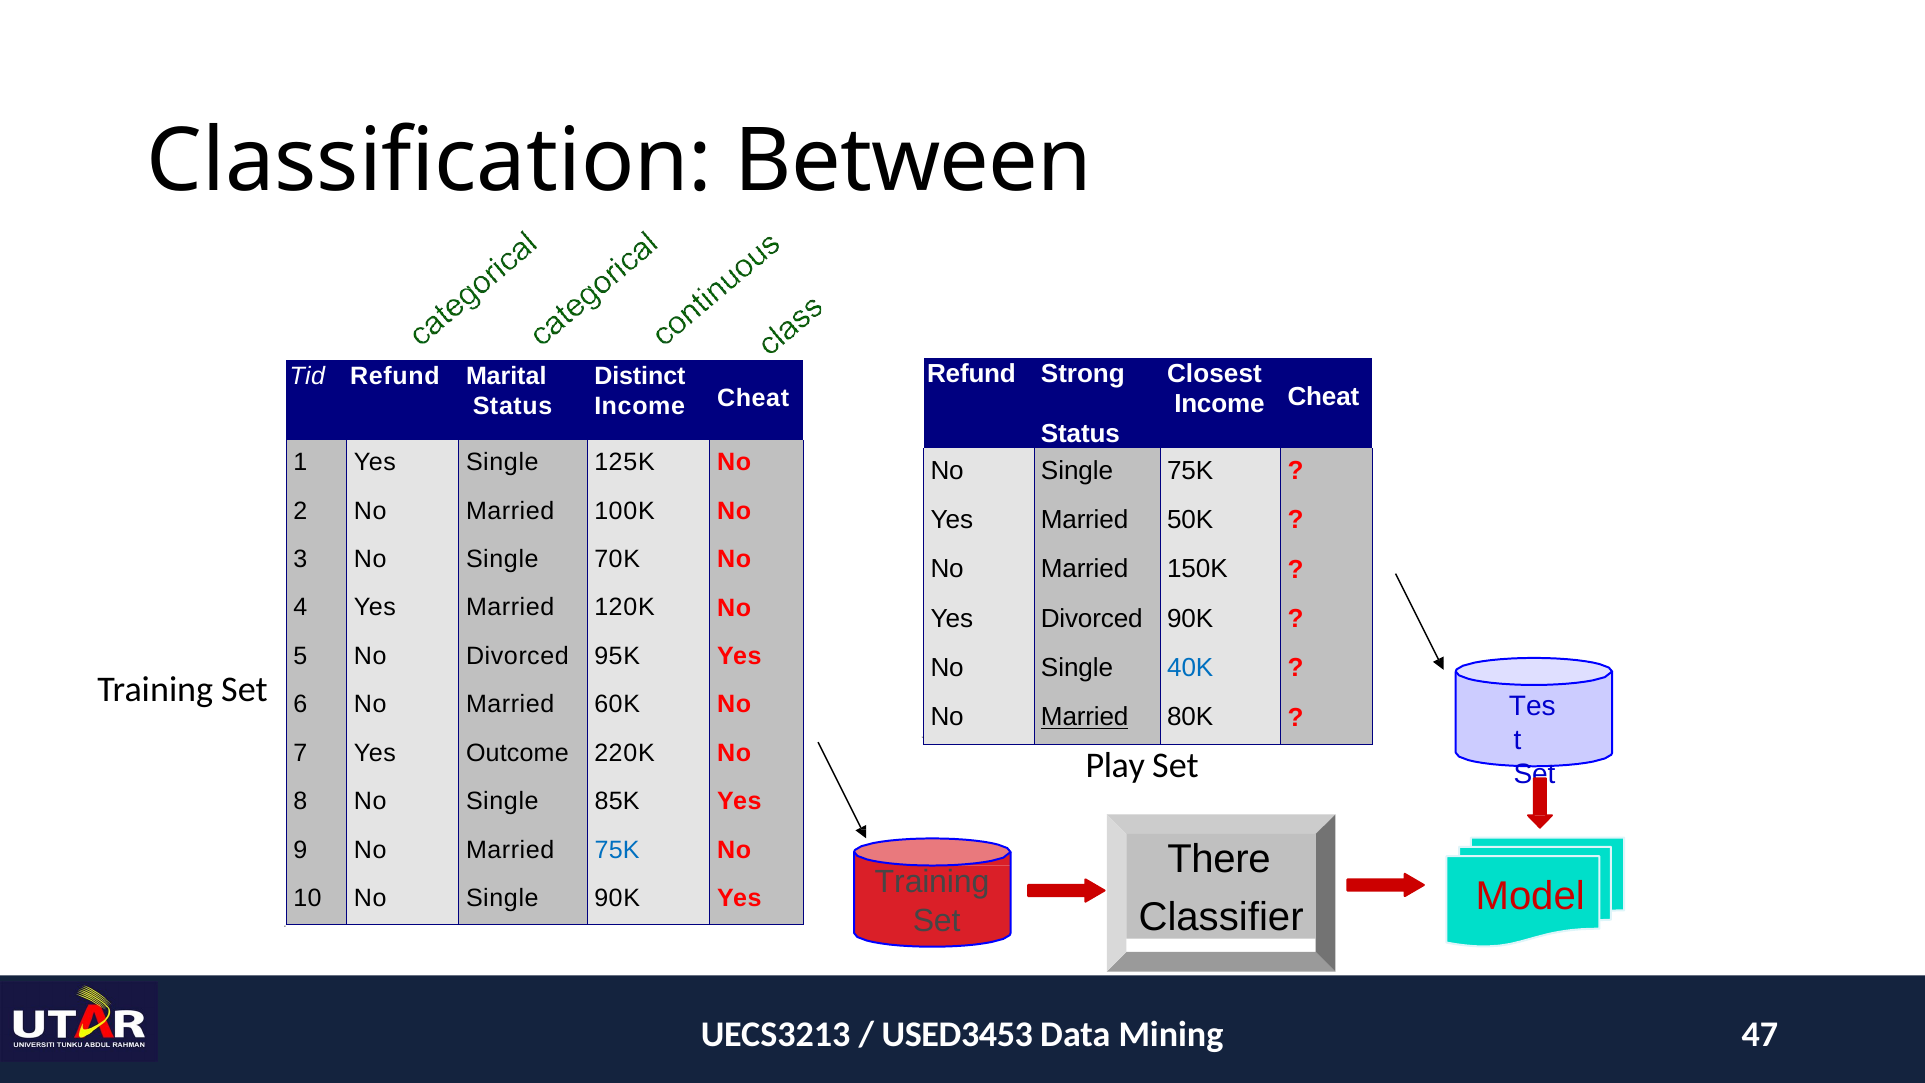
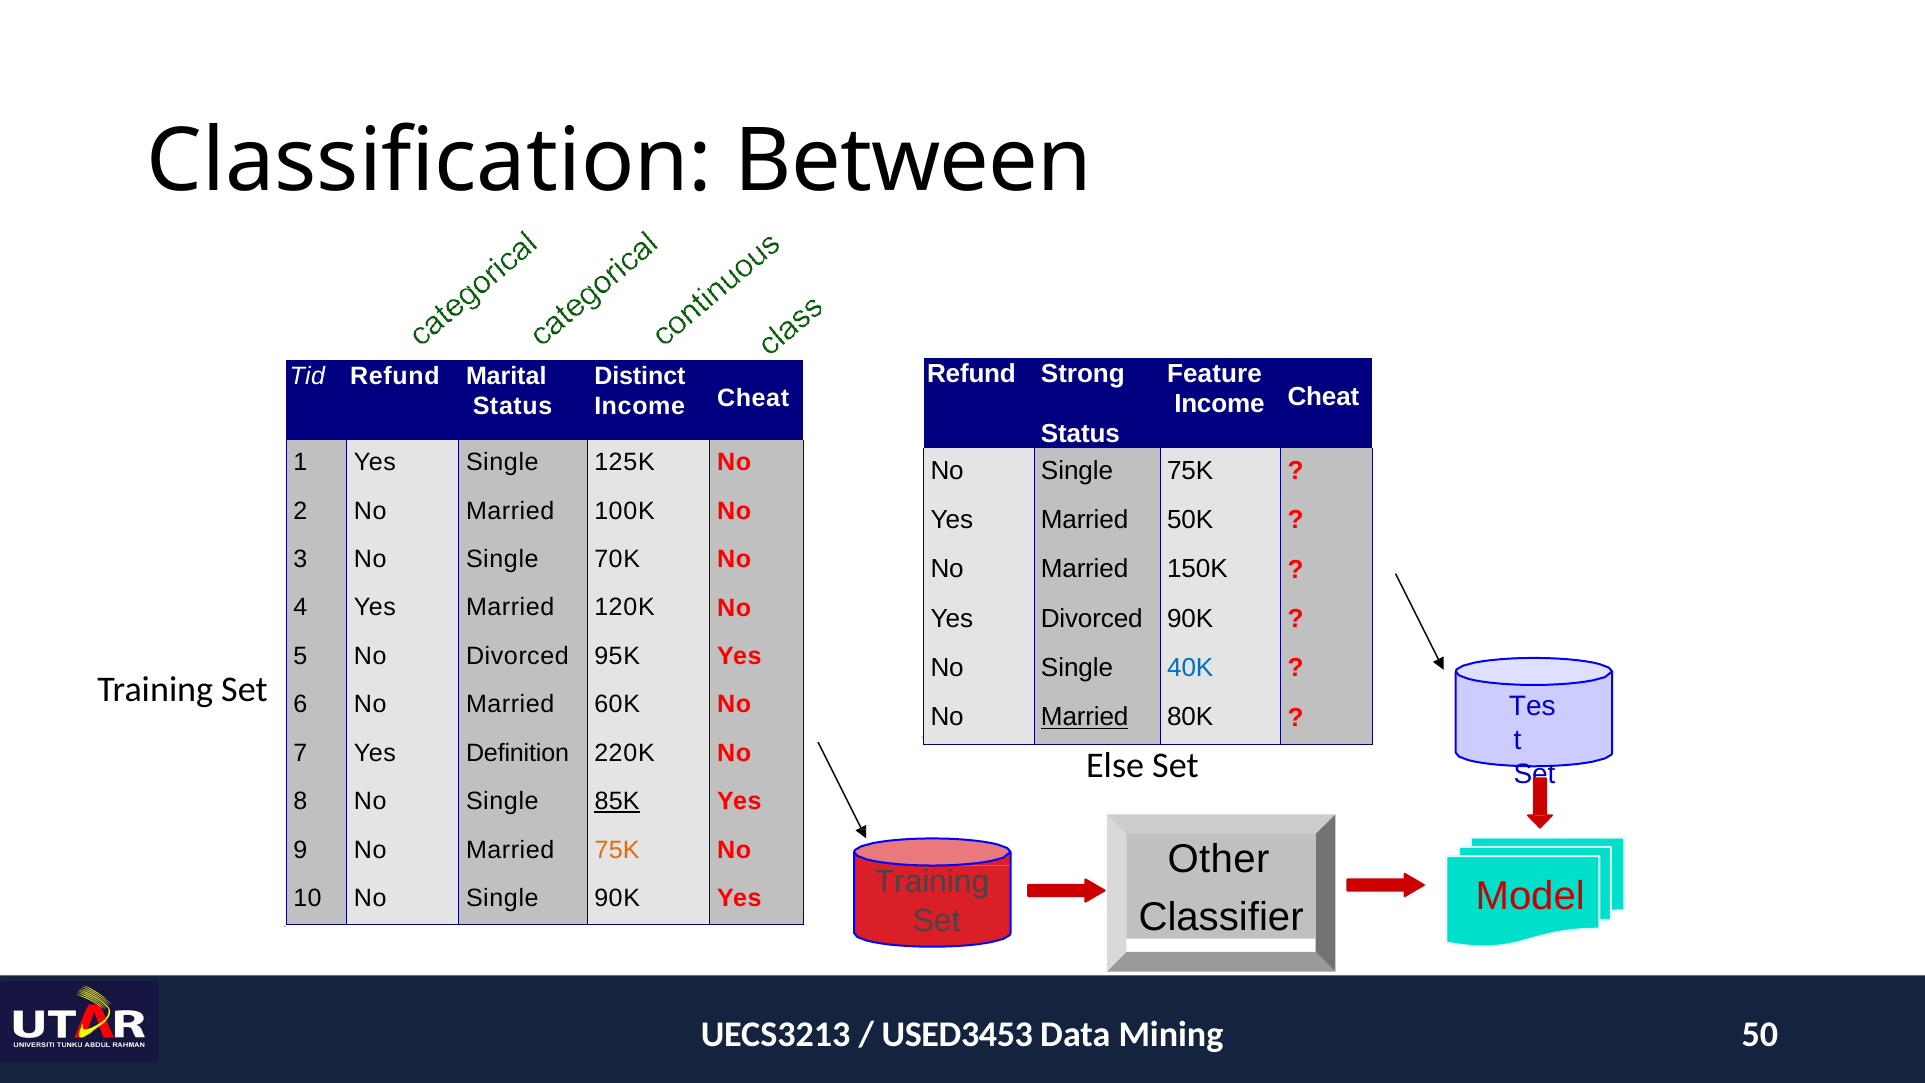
Closest: Closest -> Feature
Outcome: Outcome -> Definition
Play: Play -> Else
85K underline: none -> present
75K at (617, 850) colour: blue -> orange
There: There -> Other
47: 47 -> 50
